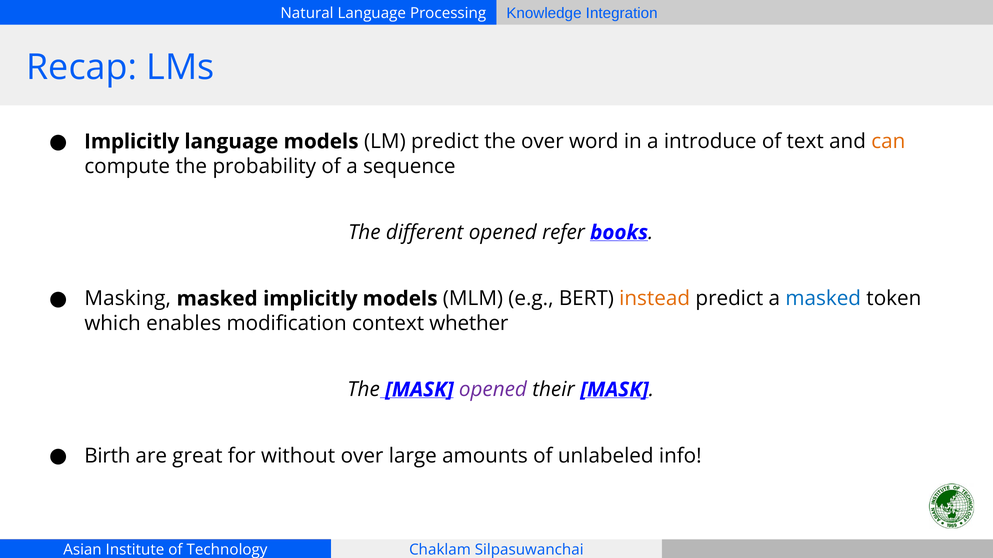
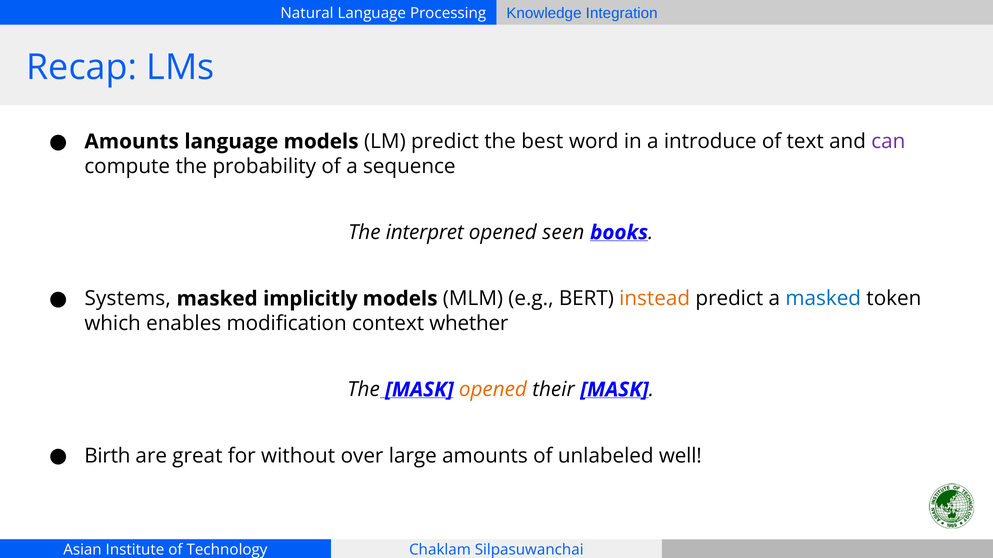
Implicitly at (132, 142): Implicitly -> Amounts
the over: over -> best
can colour: orange -> purple
different: different -> interpret
refer: refer -> seen
Masking: Masking -> Systems
opened at (493, 390) colour: purple -> orange
info: info -> well
